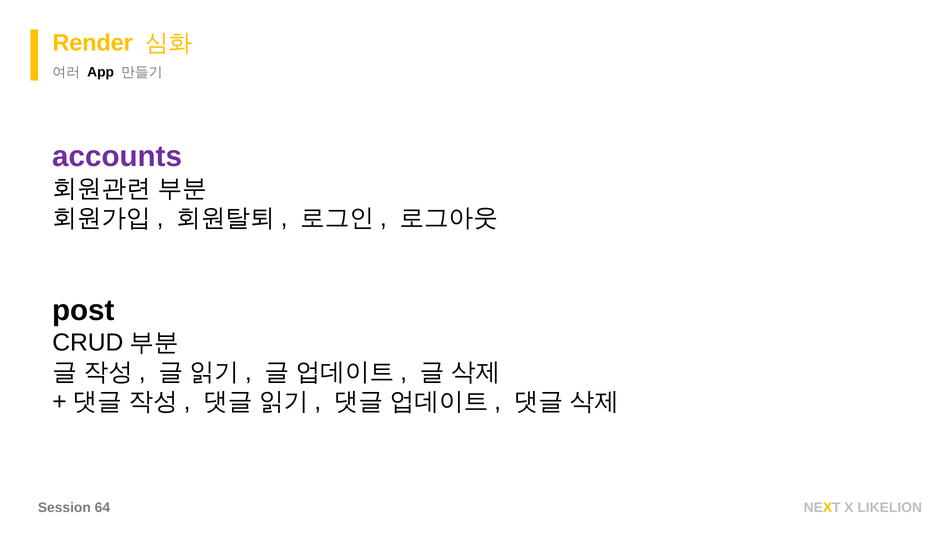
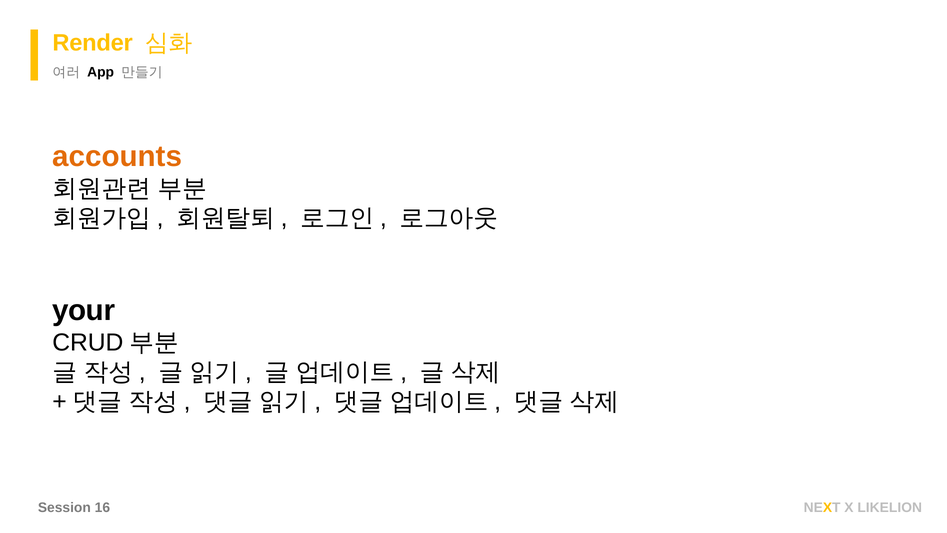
accounts colour: purple -> orange
post: post -> your
64: 64 -> 16
